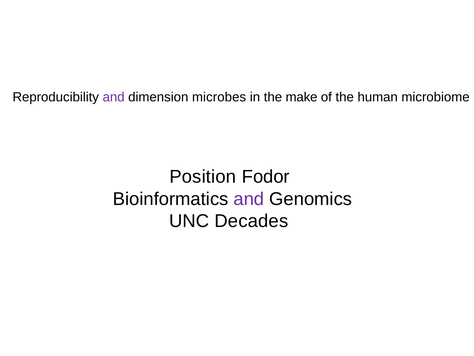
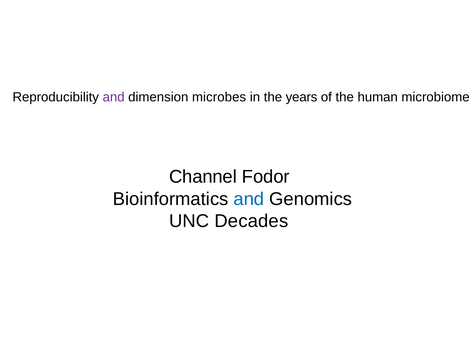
make: make -> years
Position: Position -> Channel
and at (249, 199) colour: purple -> blue
